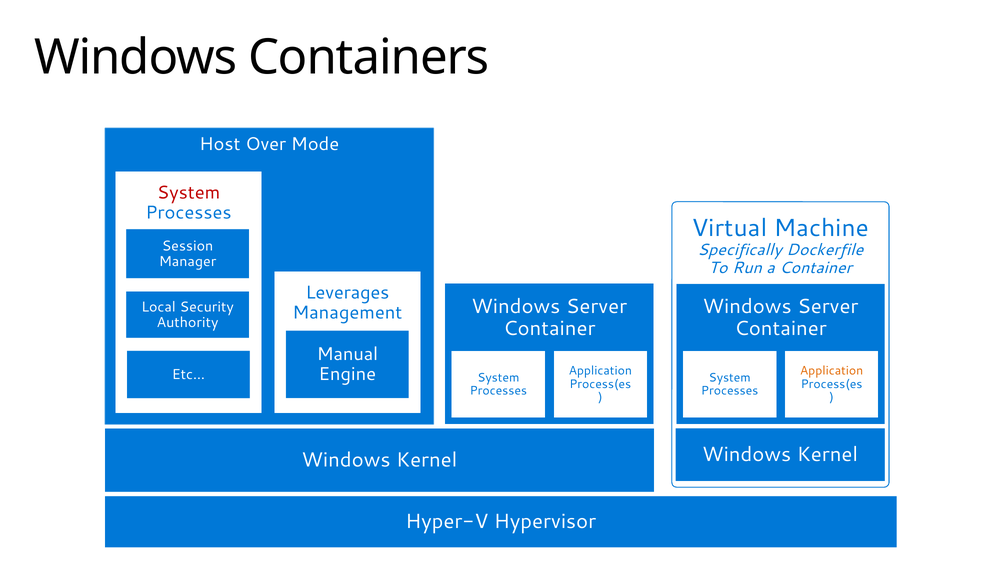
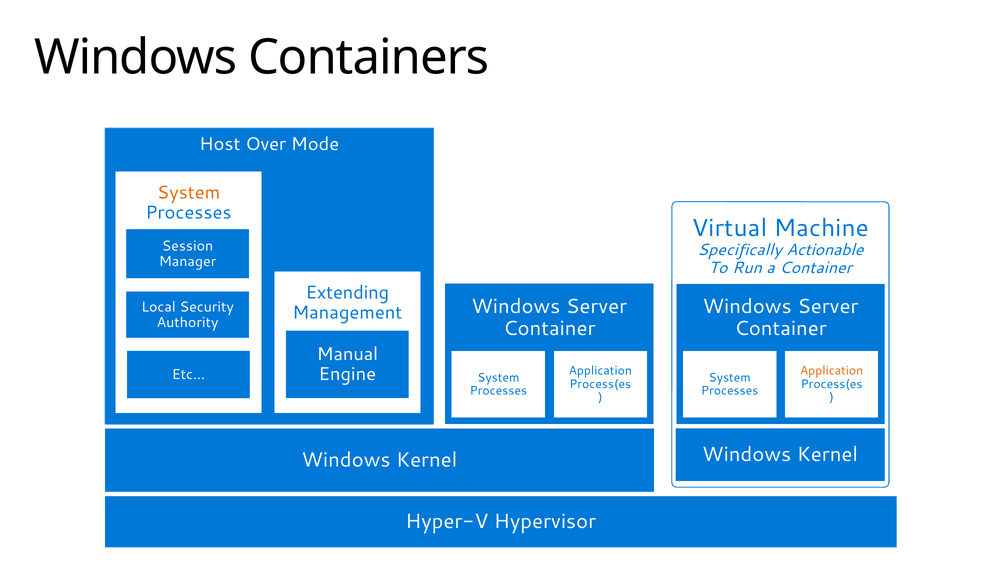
System at (189, 193) colour: red -> orange
Dockerfile: Dockerfile -> Actionable
Leverages: Leverages -> Extending
